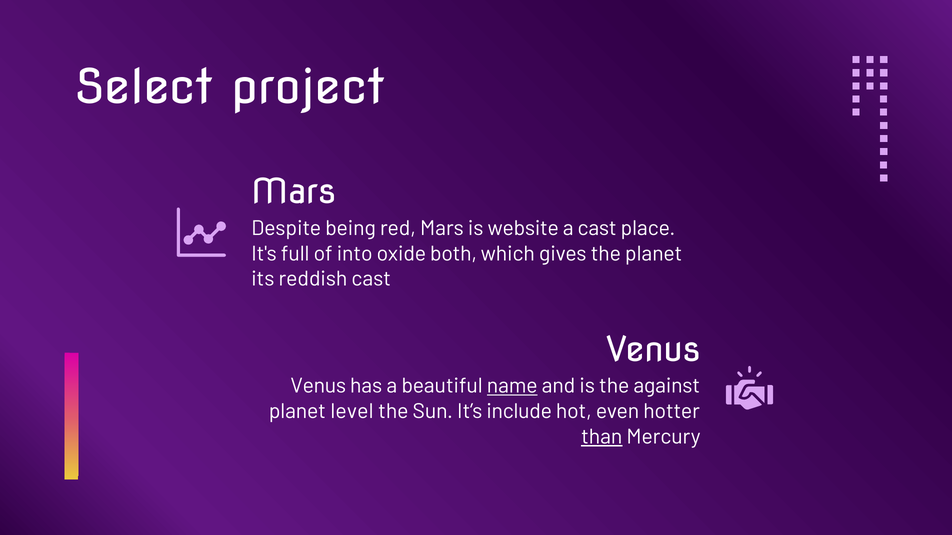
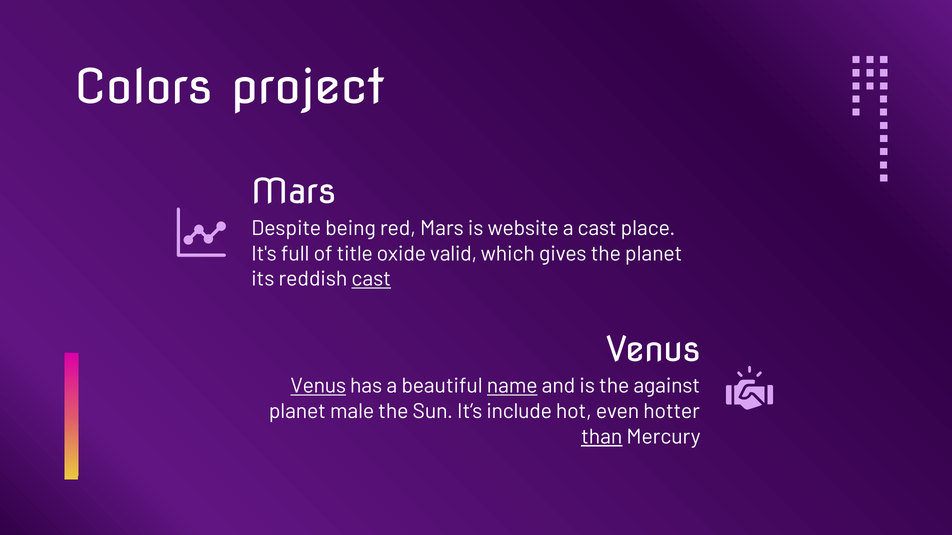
Select: Select -> Colors
into: into -> title
both: both -> valid
cast at (371, 279) underline: none -> present
Venus at (318, 386) underline: none -> present
level: level -> male
